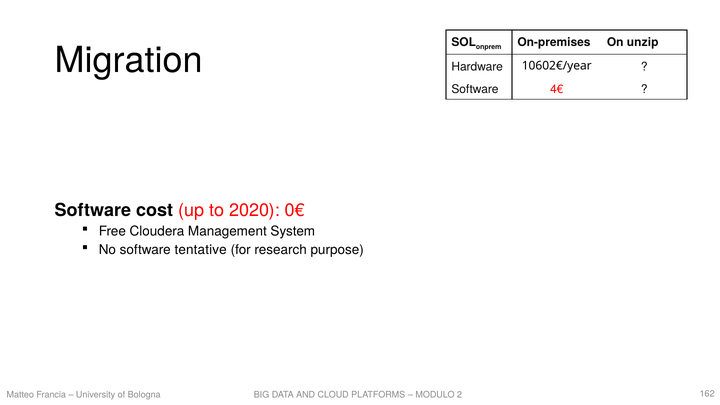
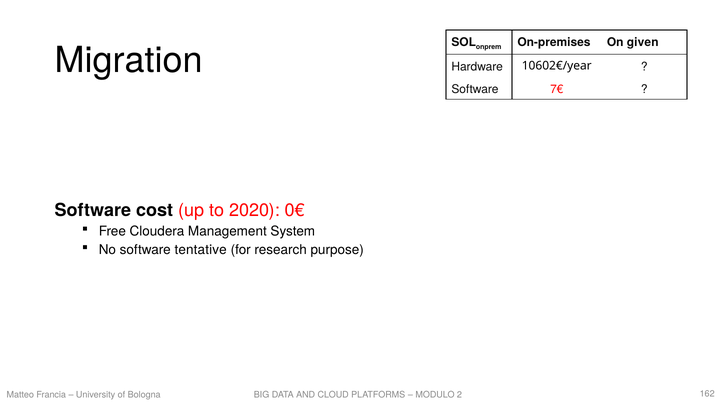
unzip: unzip -> given
4€: 4€ -> 7€
